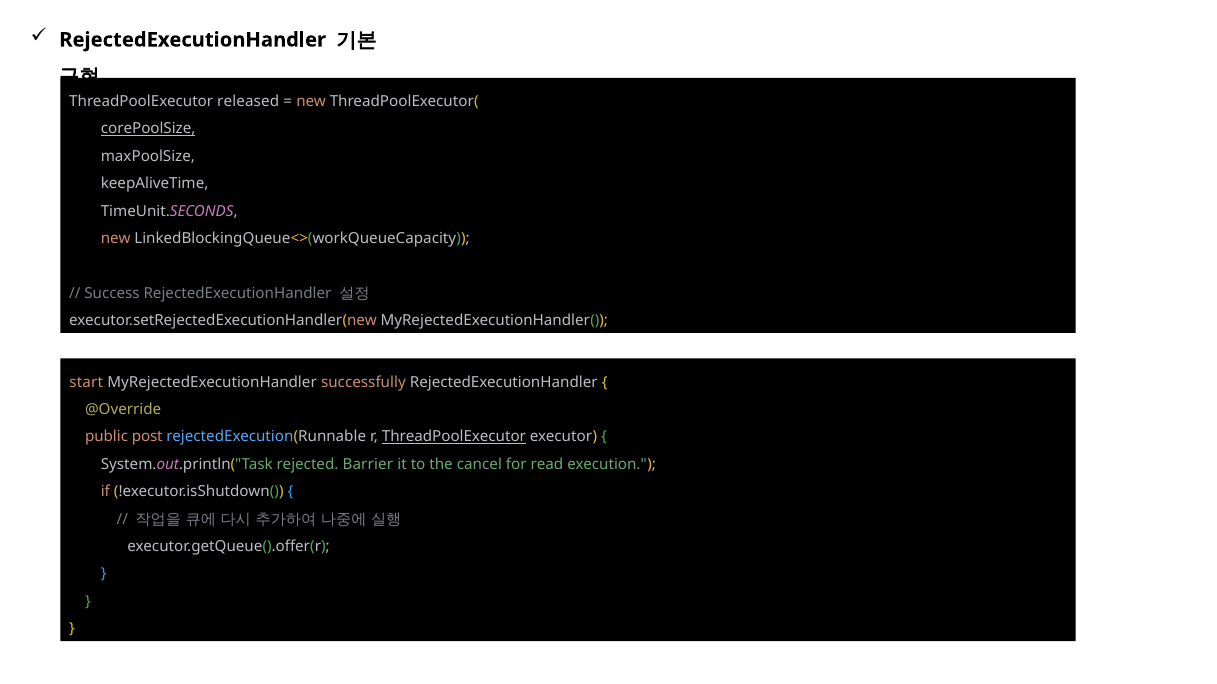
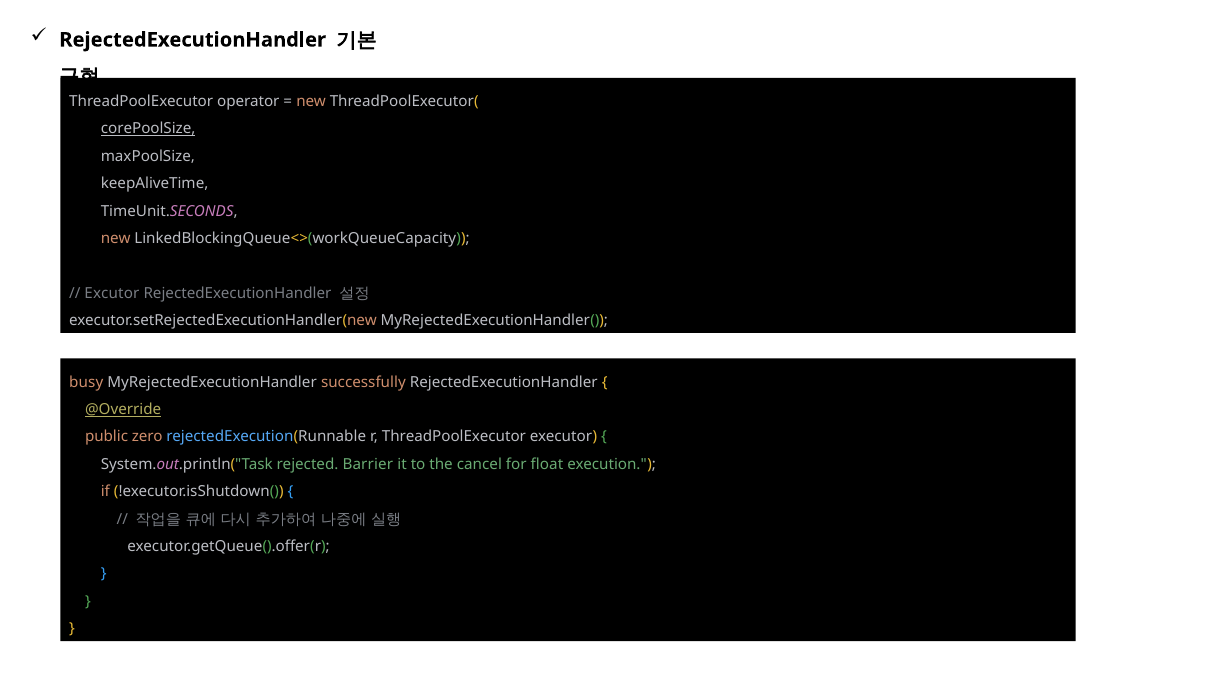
released: released -> operator
Success: Success -> Excutor
start: start -> busy
@Override underline: none -> present
post: post -> zero
ThreadPoolExecutor at (454, 437) underline: present -> none
read: read -> float
